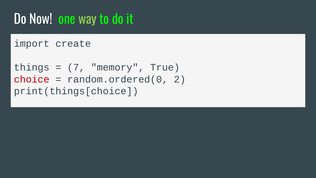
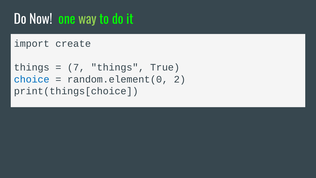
7 memory: memory -> things
choice colour: red -> blue
random.ordered(0: random.ordered(0 -> random.element(0
